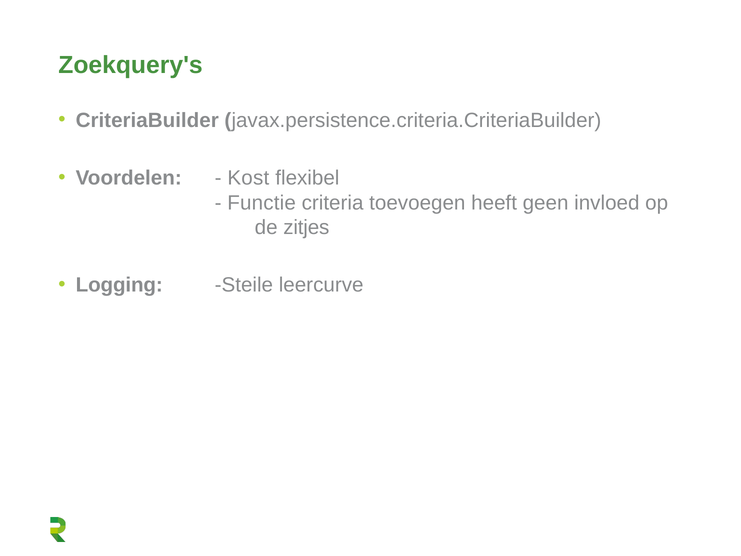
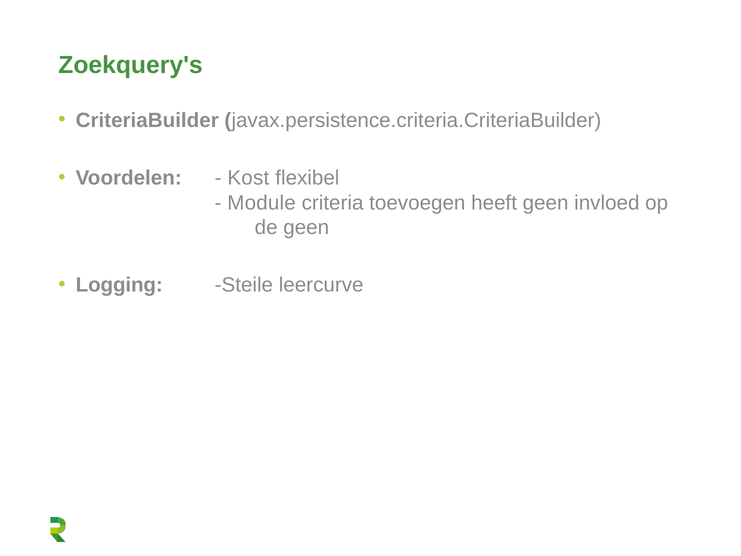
Functie: Functie -> Module
de zitjes: zitjes -> geen
